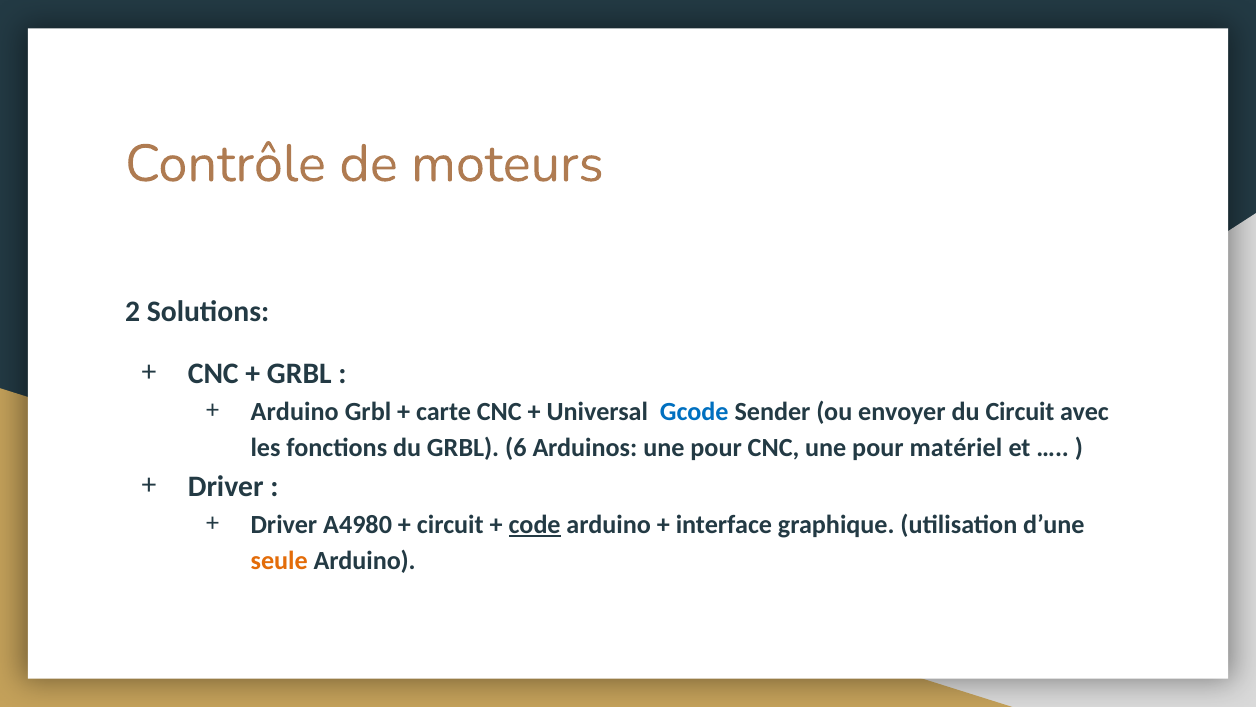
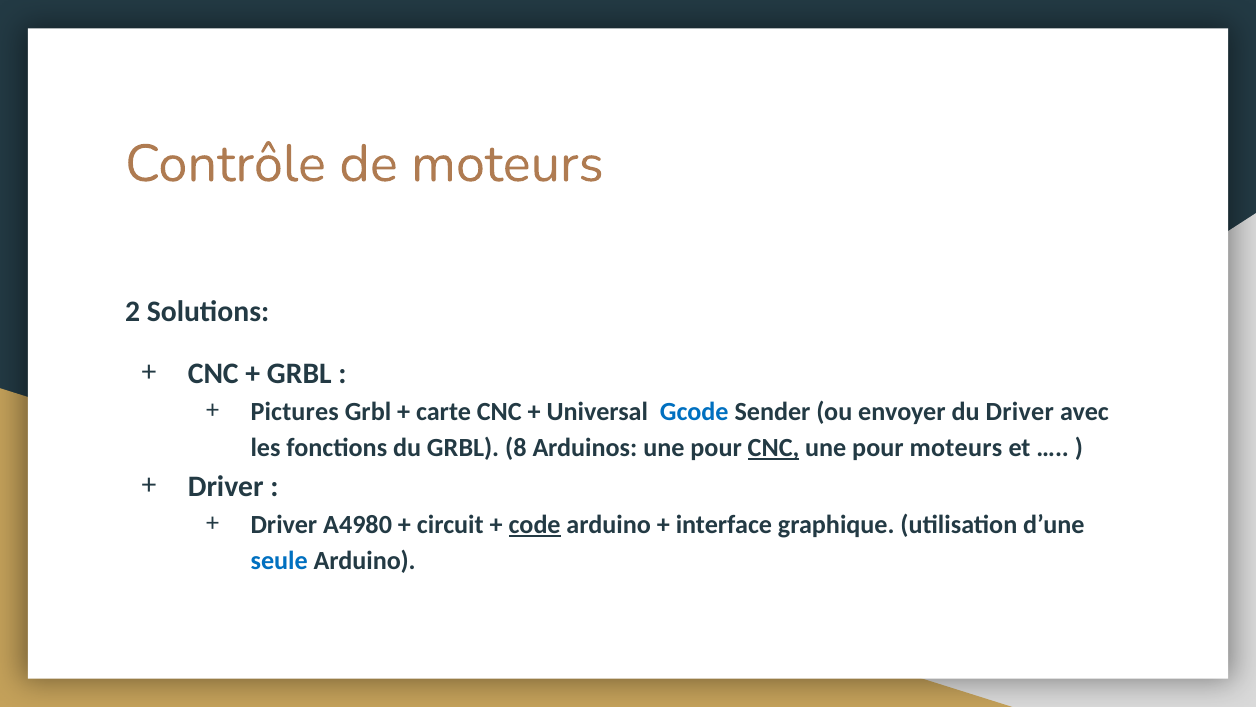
Arduino at (295, 411): Arduino -> Pictures
du Circuit: Circuit -> Driver
6: 6 -> 8
CNC at (774, 447) underline: none -> present
pour matériel: matériel -> moteurs
seule colour: orange -> blue
